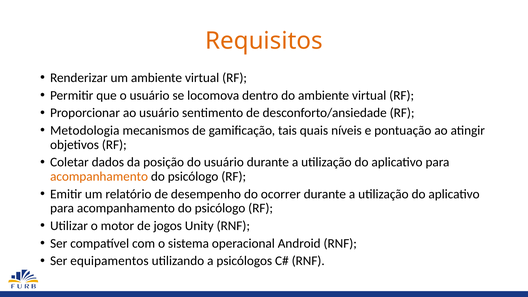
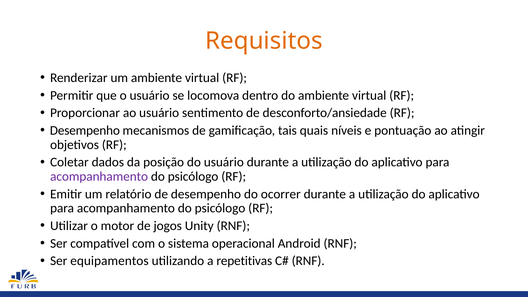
Metodologia at (85, 130): Metodologia -> Desempenho
acompanhamento at (99, 176) colour: orange -> purple
psicólogos: psicólogos -> repetitivas
